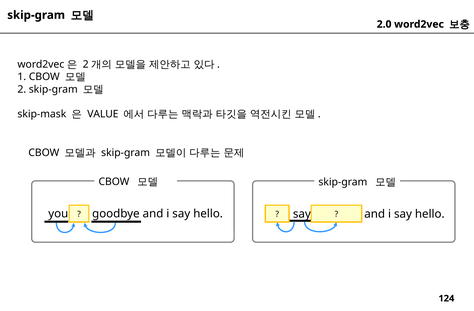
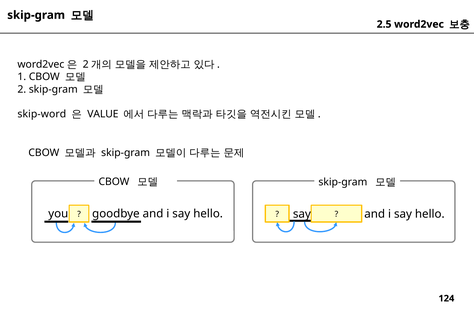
2.0: 2.0 -> 2.5
skip-mask: skip-mask -> skip-word
